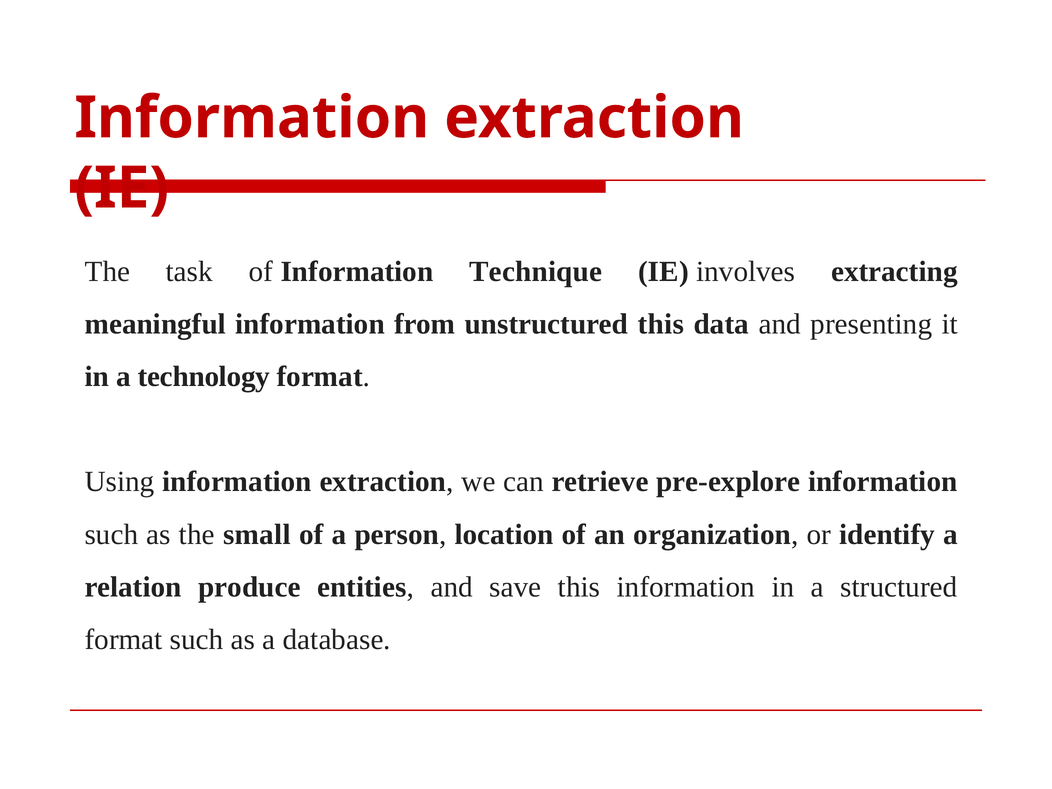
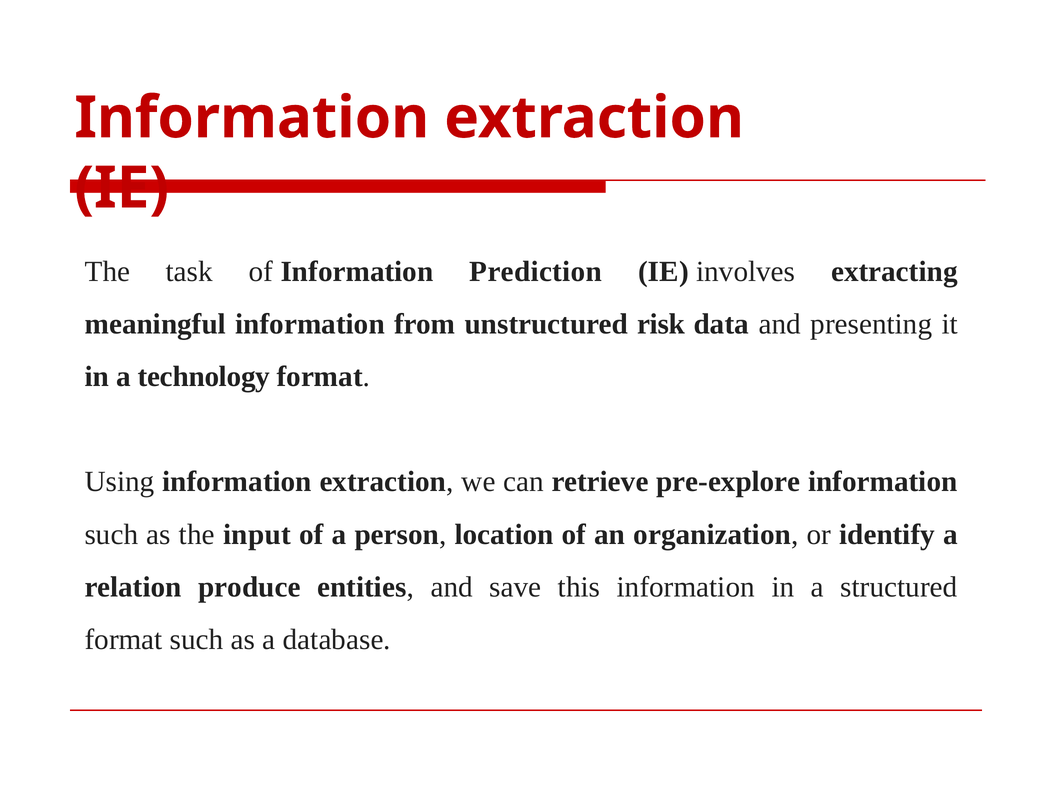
Technique: Technique -> Prediction
unstructured this: this -> risk
small: small -> input
